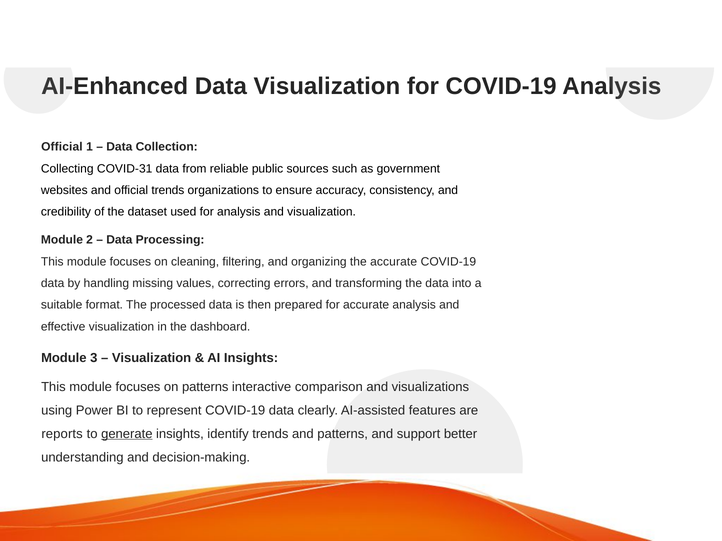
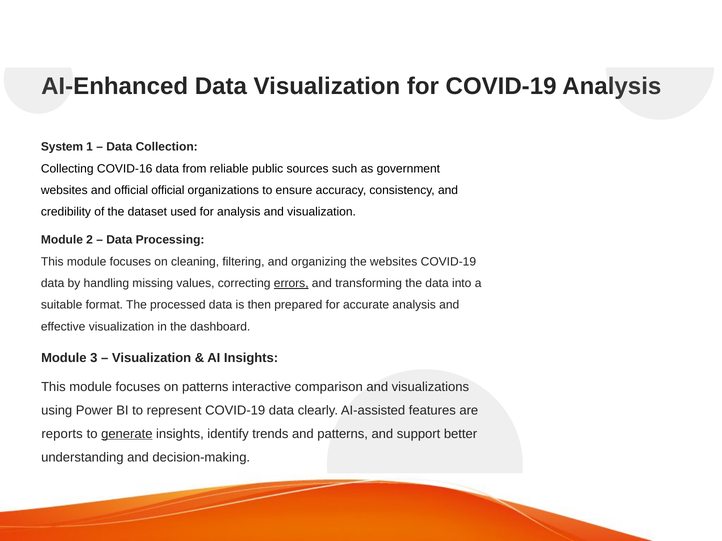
Official at (62, 147): Official -> System
COVID-31: COVID-31 -> COVID-16
official trends: trends -> official
the accurate: accurate -> websites
errors underline: none -> present
